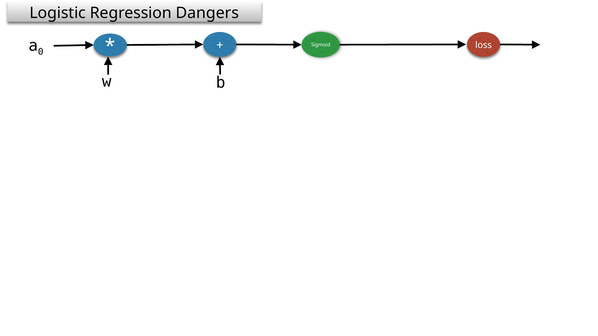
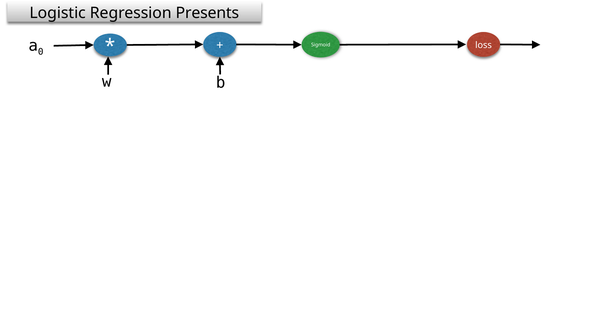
Dangers: Dangers -> Presents
